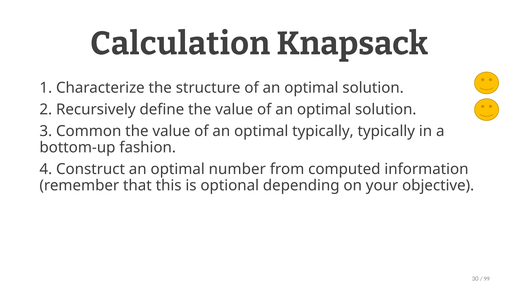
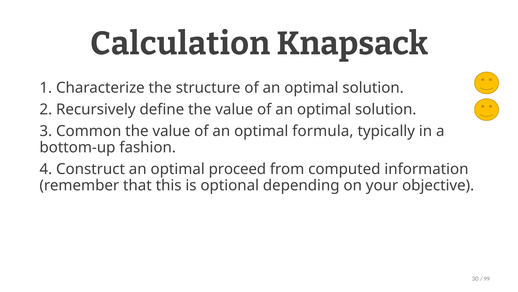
optimal typically: typically -> formula
number: number -> proceed
